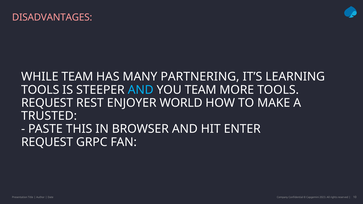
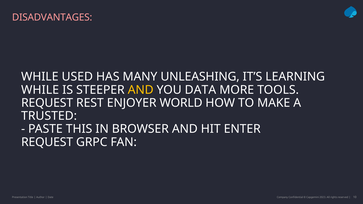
WHILE TEAM: TEAM -> USED
PARTNERING: PARTNERING -> UNLEASHING
TOOLS at (40, 90): TOOLS -> WHILE
AND at (141, 90) colour: light blue -> yellow
YOU TEAM: TEAM -> DATA
